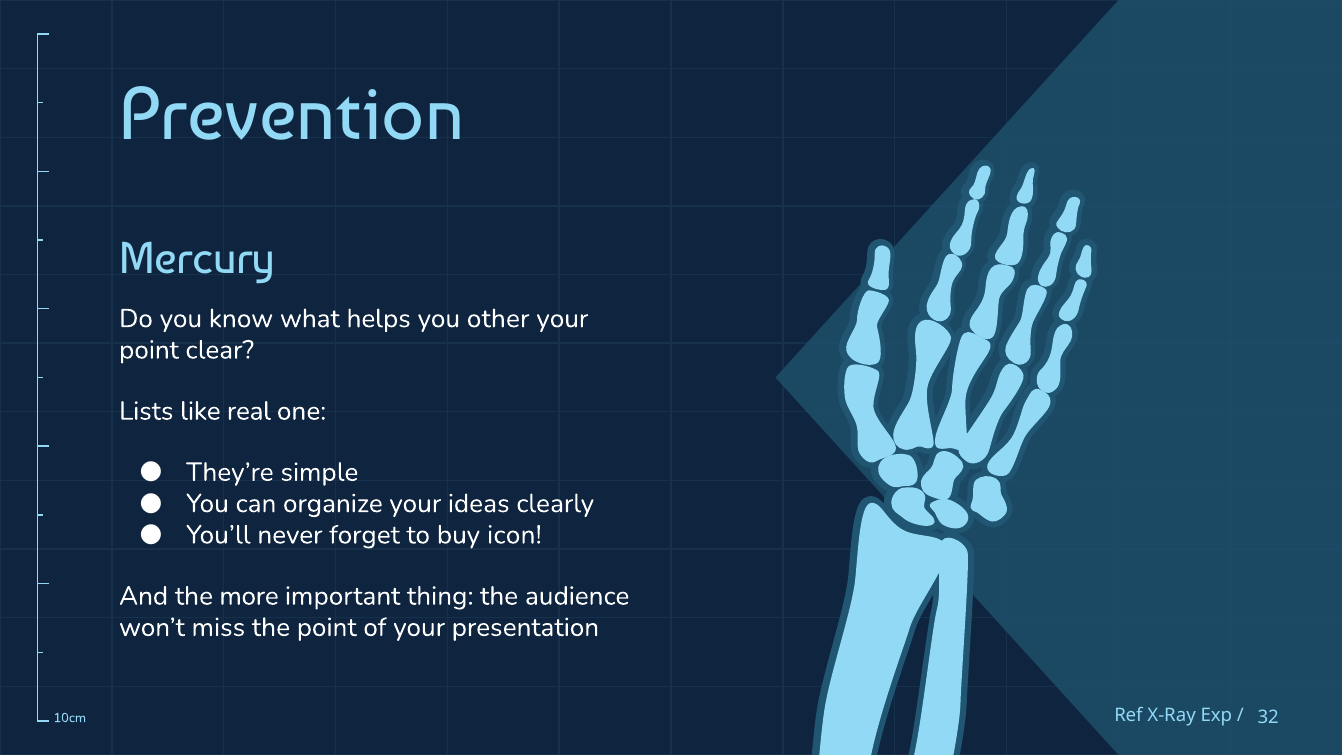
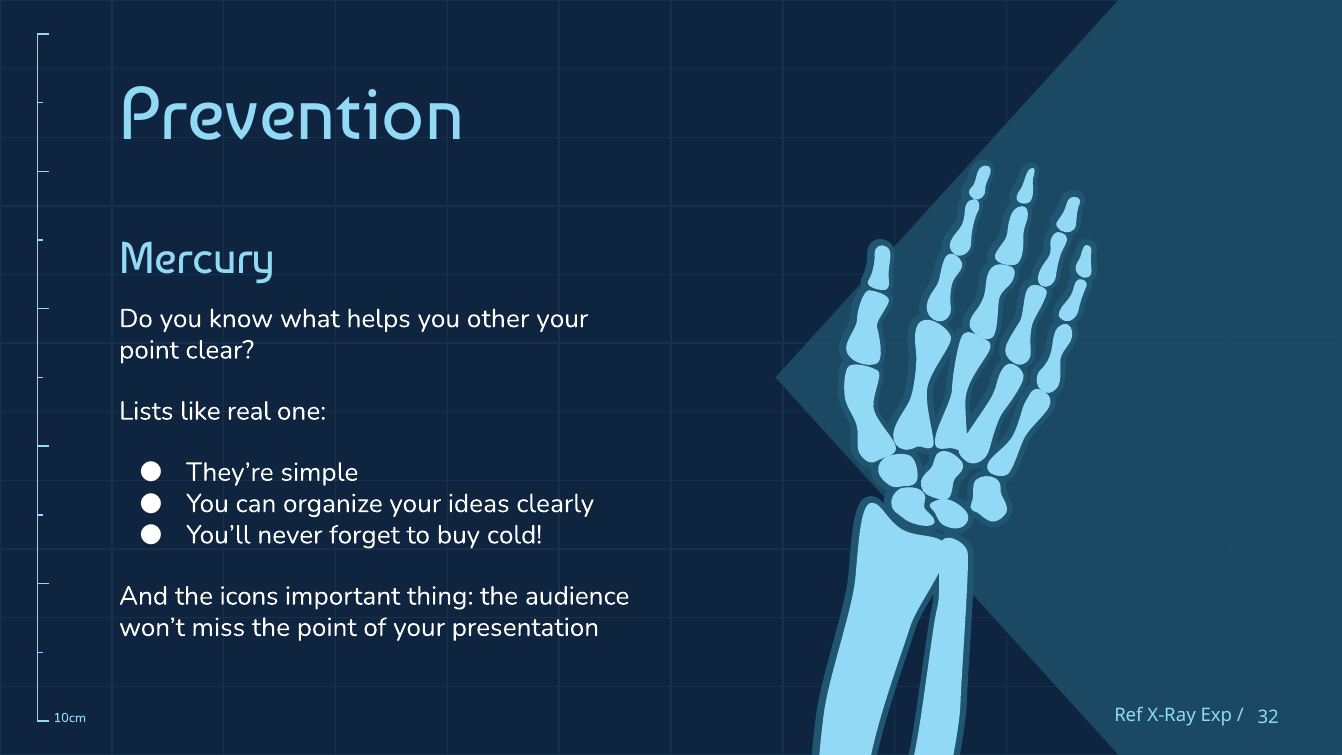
icon: icon -> cold
more: more -> icons
